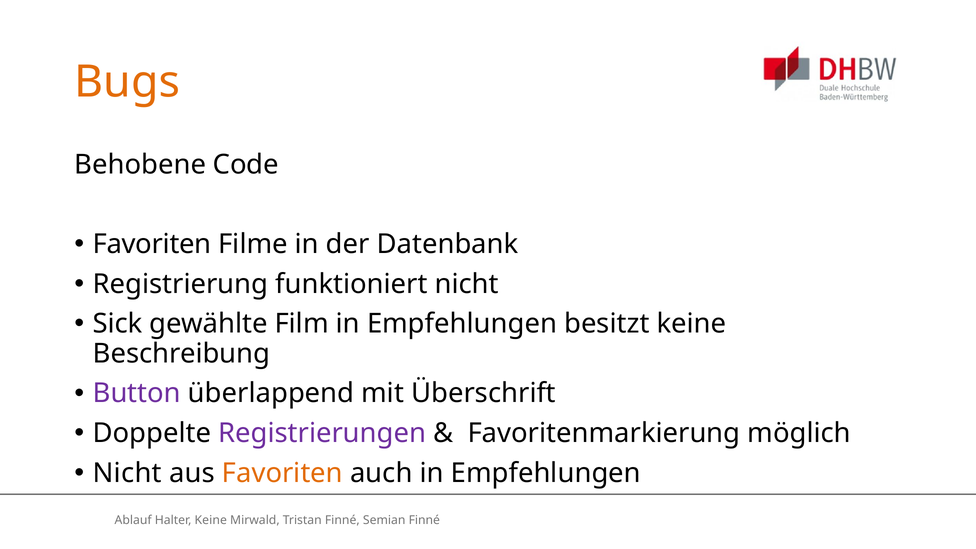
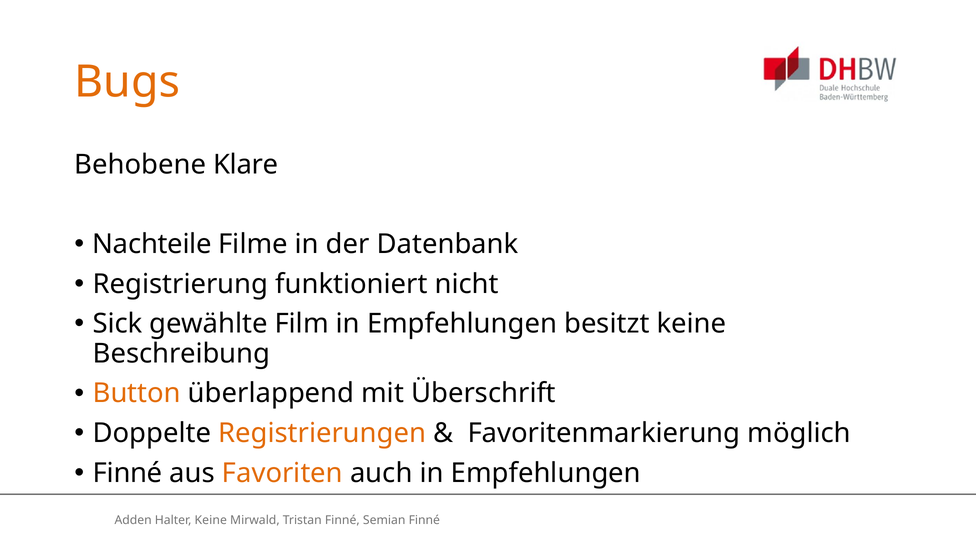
Code: Code -> Klare
Favoriten at (152, 244): Favoriten -> Nachteile
Button colour: purple -> orange
Registrierungen colour: purple -> orange
Nicht at (127, 473): Nicht -> Finné
Ablauf: Ablauf -> Adden
